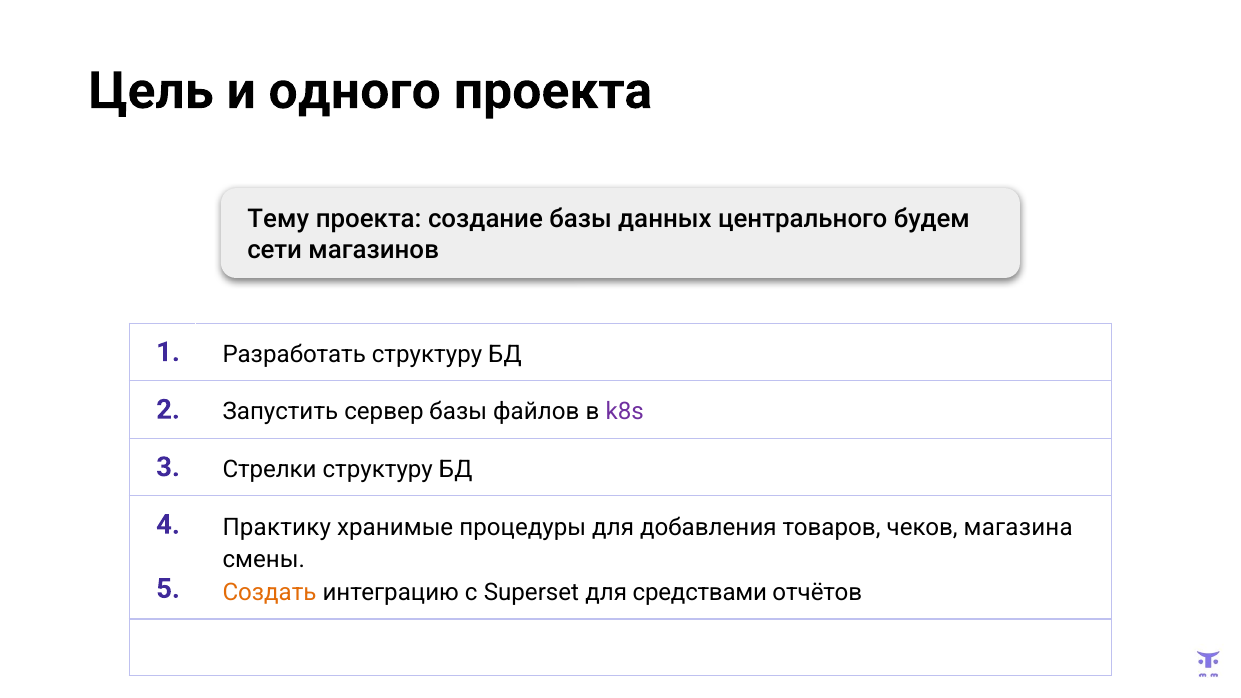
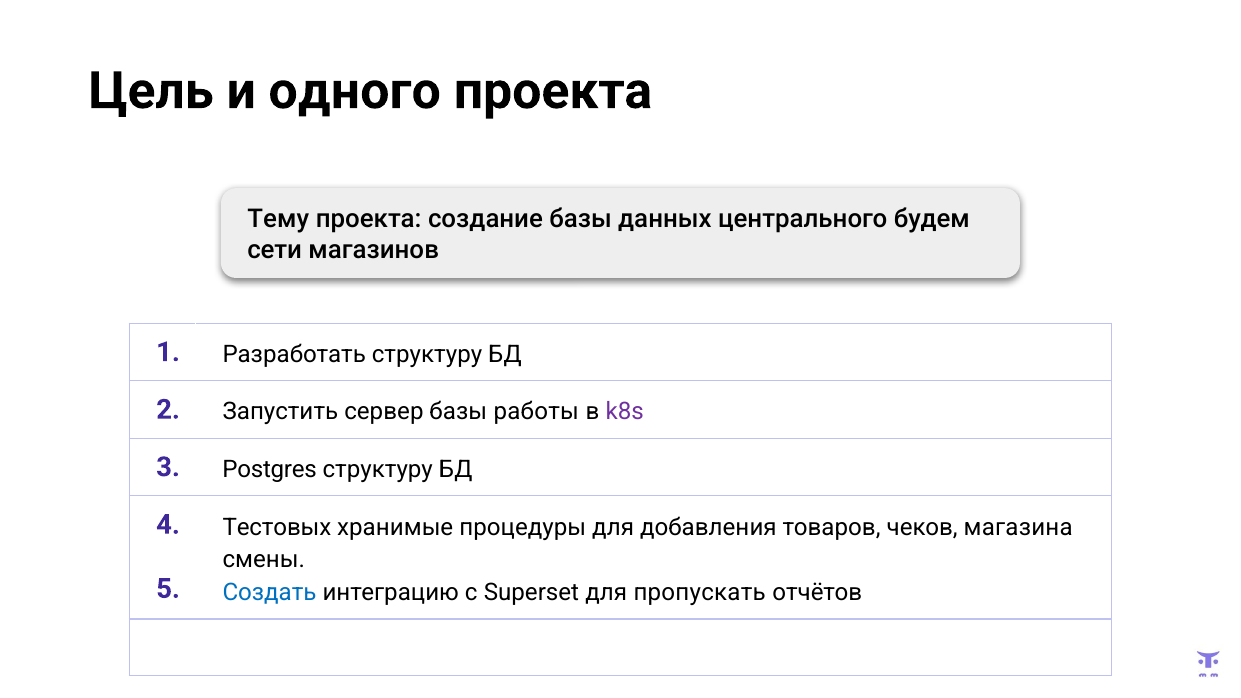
файлов: файлов -> работы
Стрелки: Стрелки -> Postgres
Практику: Практику -> Тестовых
Создать colour: orange -> blue
средствами: средствами -> пропускать
